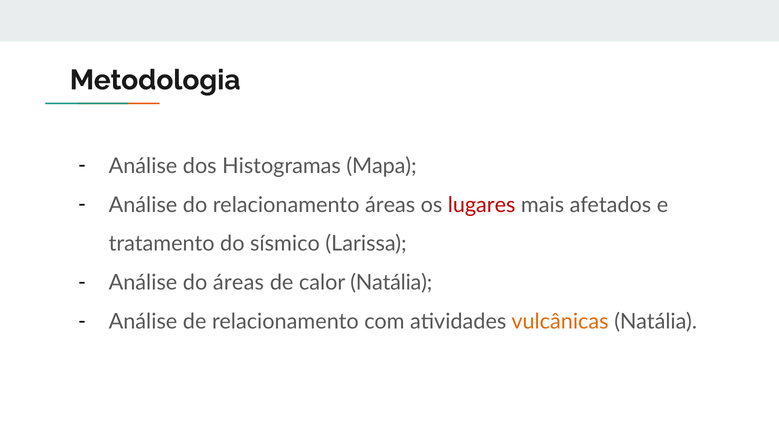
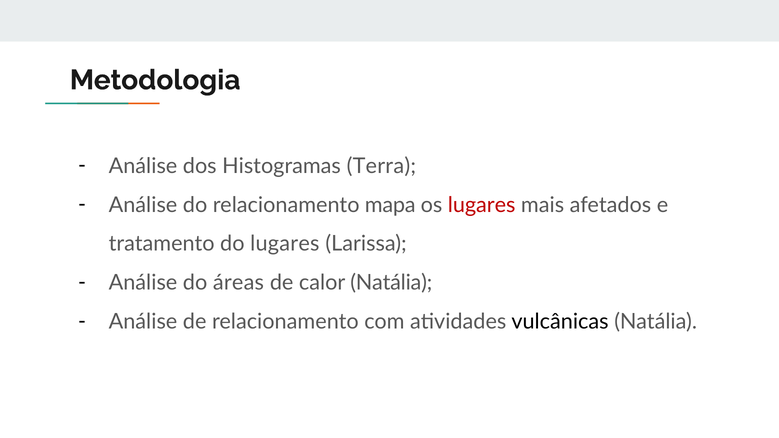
Mapa: Mapa -> Terra
relacionamento áreas: áreas -> mapa
do sísmico: sísmico -> lugares
vulcânicas colour: orange -> black
